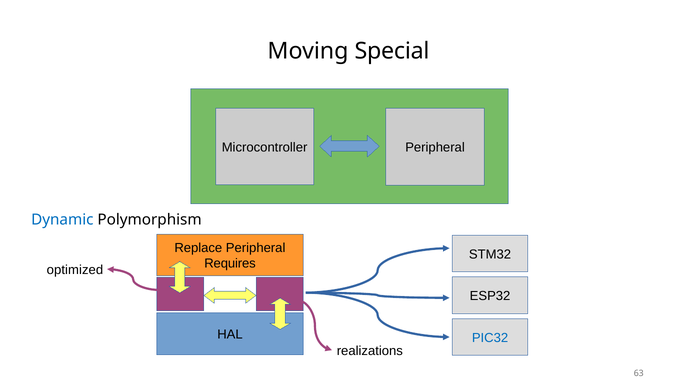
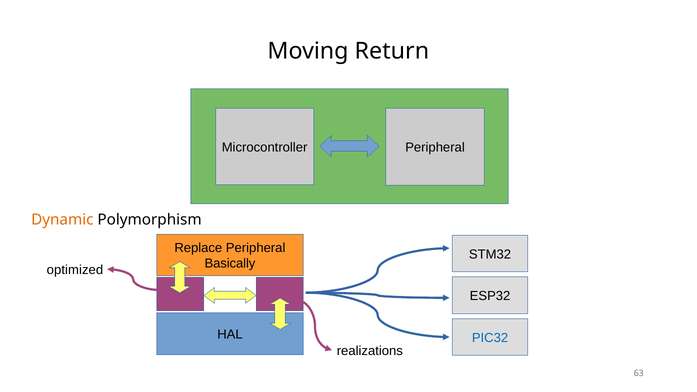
Special: Special -> Return
Dynamic colour: blue -> orange
Requires: Requires -> Basically
